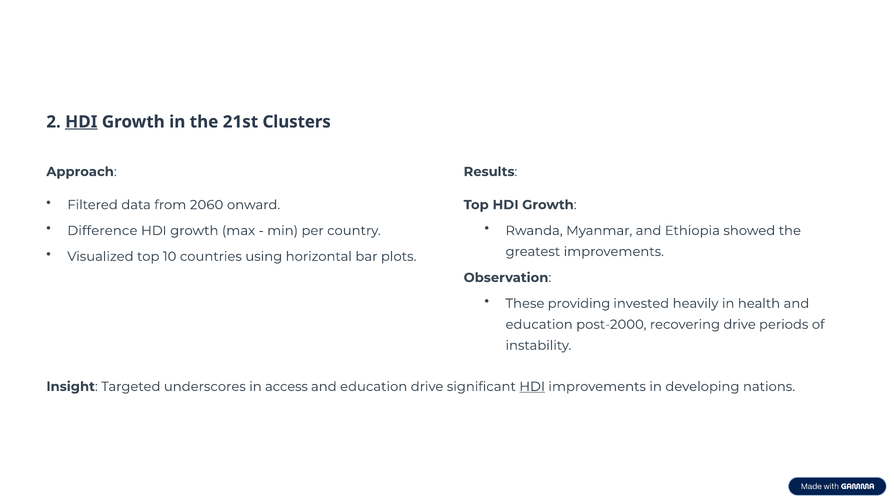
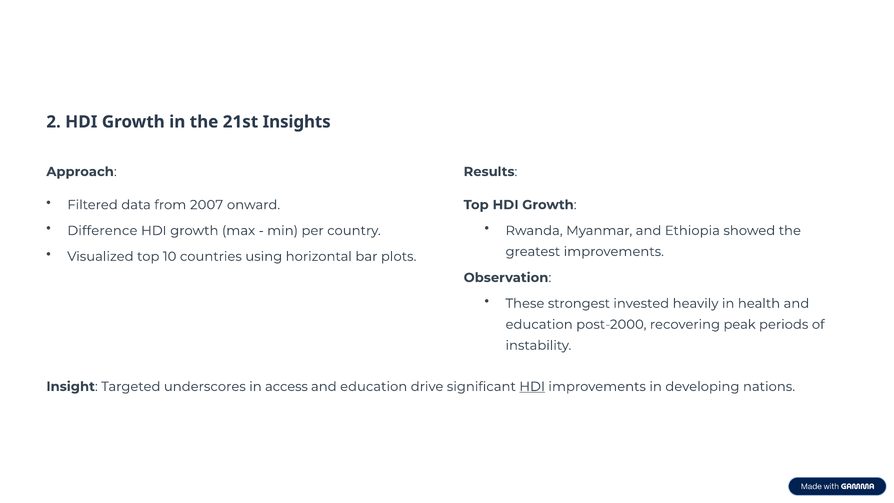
HDI at (81, 122) underline: present -> none
Clusters: Clusters -> Insights
2060: 2060 -> 2007
providing: providing -> strongest
recovering drive: drive -> peak
